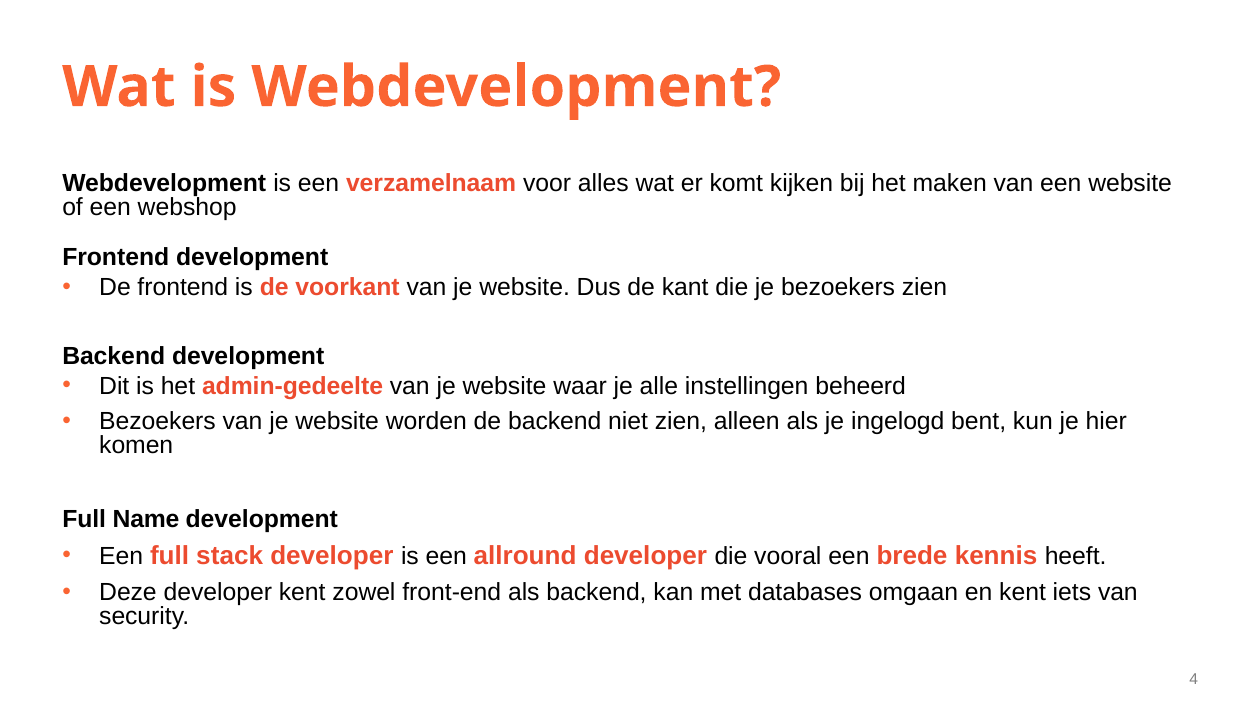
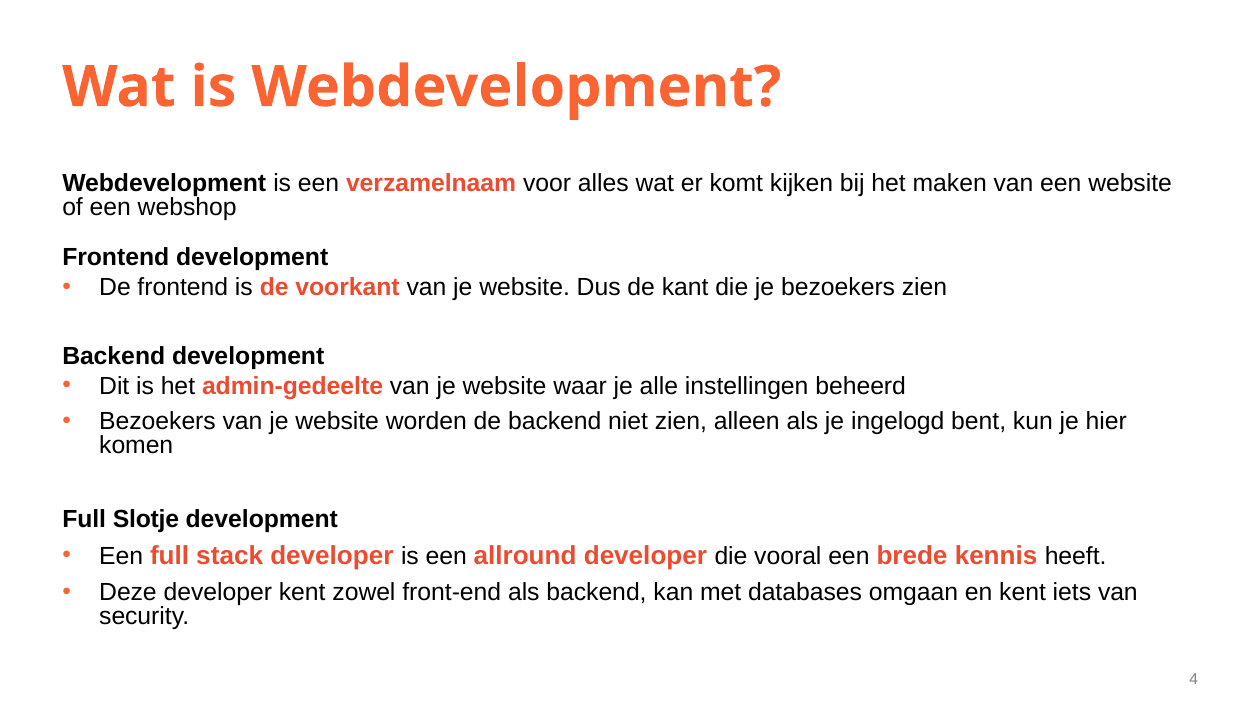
Name: Name -> Slotje
